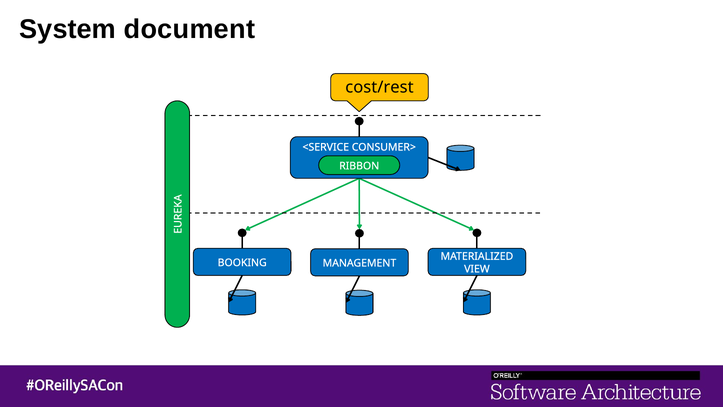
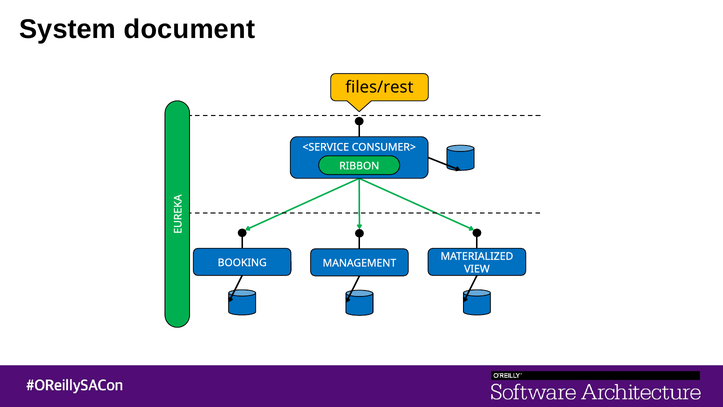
cost/rest: cost/rest -> files/rest
